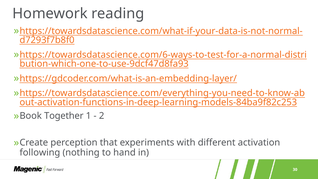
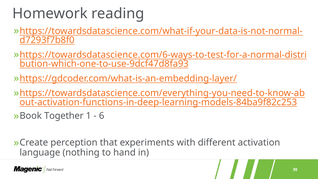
2: 2 -> 6
following: following -> language
